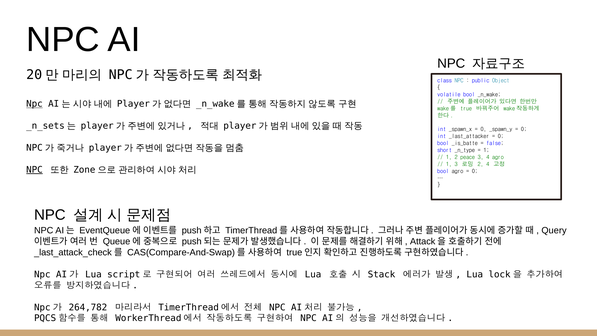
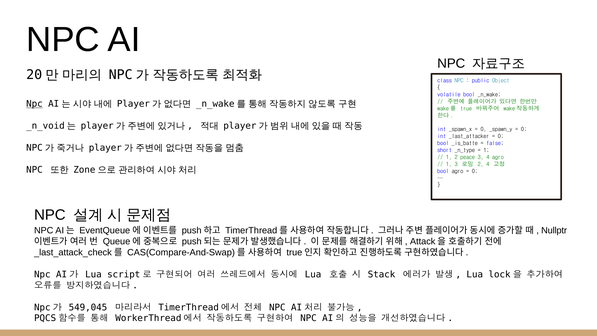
_n_sets: _n_sets -> _n_void
NPC at (34, 170) underline: present -> none
Query: Query -> Nullptr
264,782: 264,782 -> 549,045
